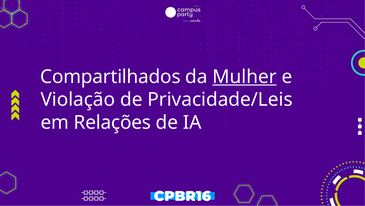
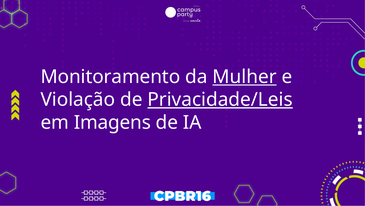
Compartilhados: Compartilhados -> Monitoramento
Privacidade/Leis underline: none -> present
Relações: Relações -> Imagens
